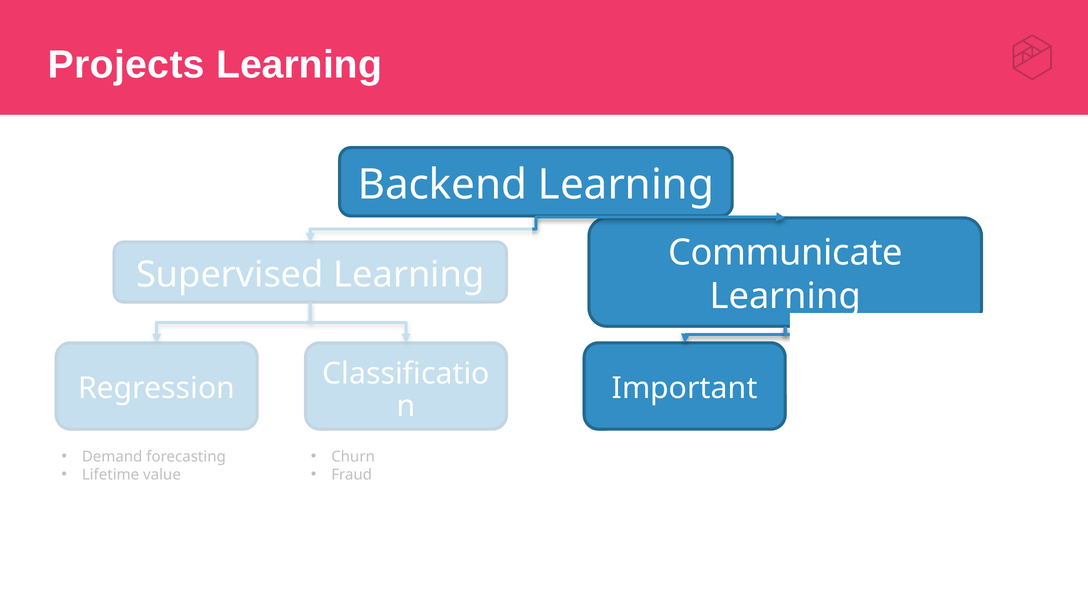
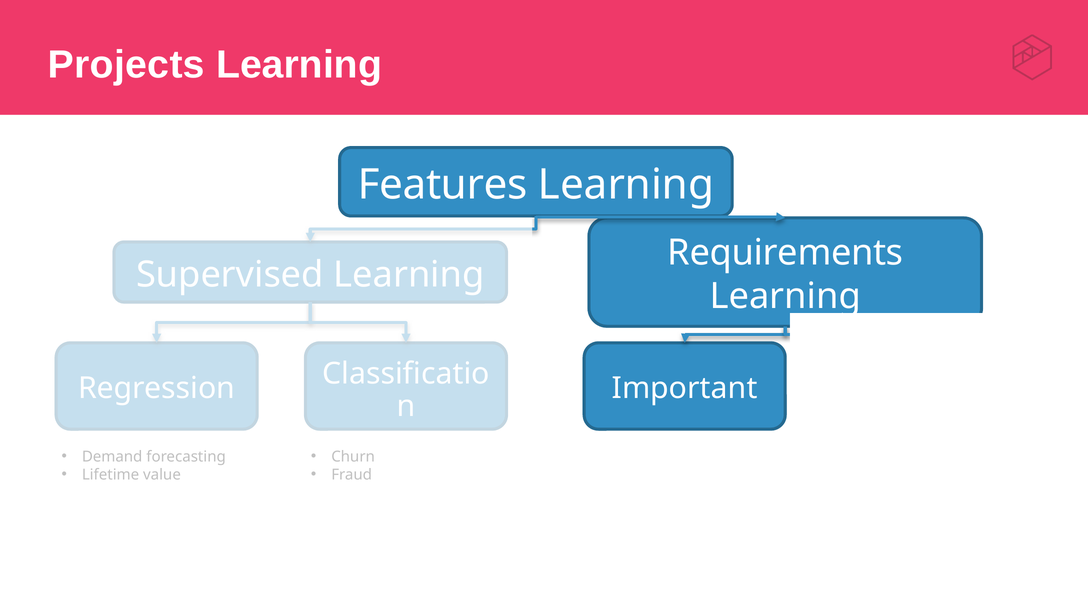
Backend: Backend -> Features
Communicate: Communicate -> Requirements
